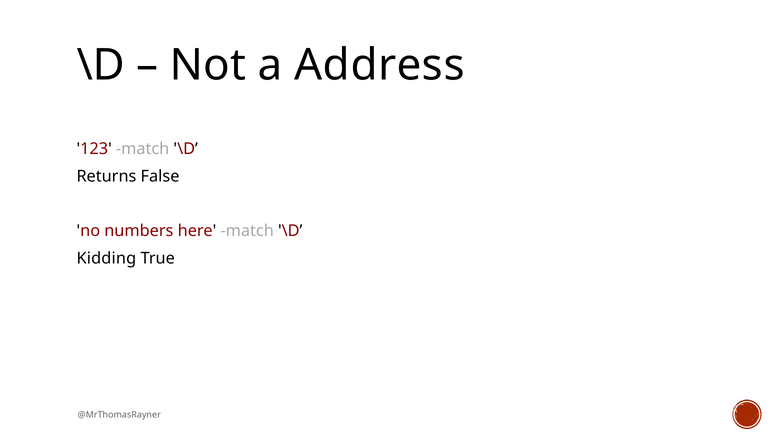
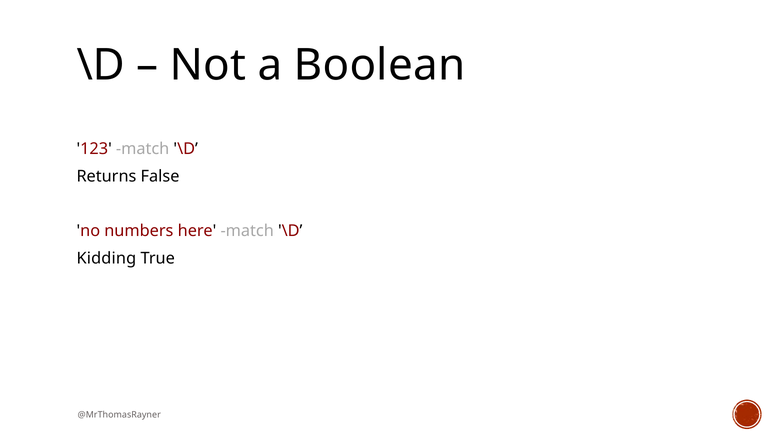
Address: Address -> Boolean
